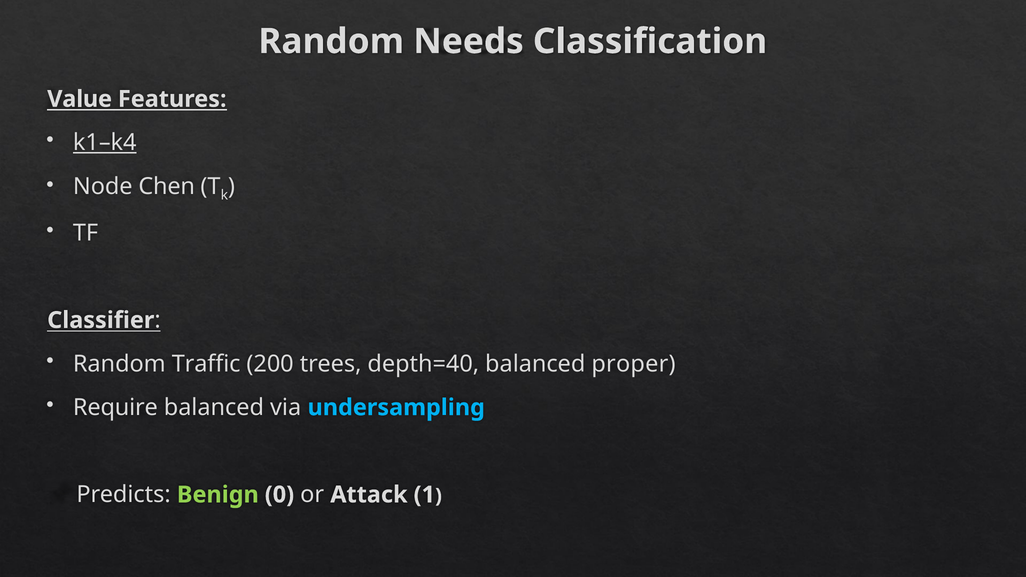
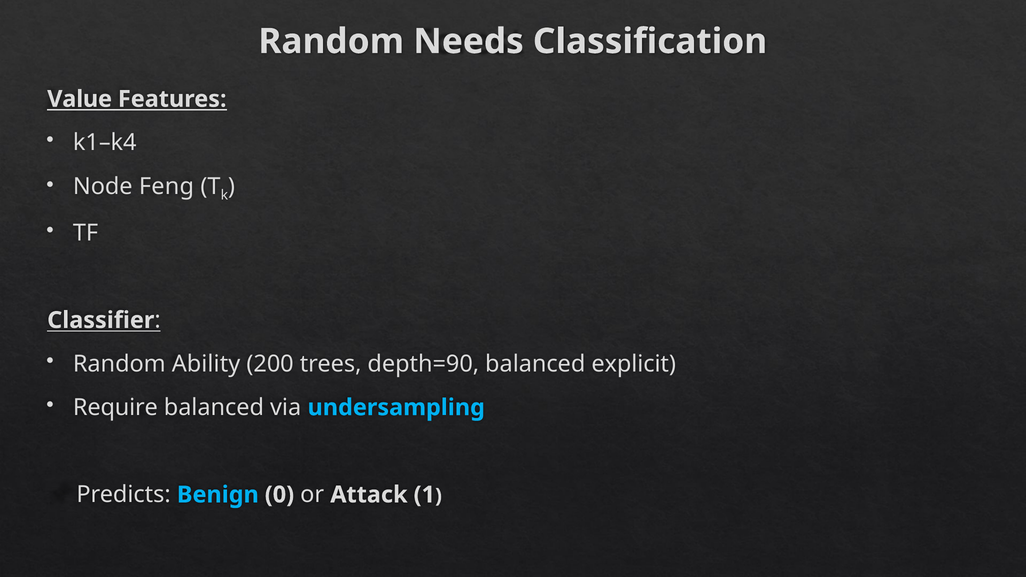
k1–k4 underline: present -> none
Chen: Chen -> Feng
Traffic: Traffic -> Ability
depth=40: depth=40 -> depth=90
proper: proper -> explicit
Benign colour: light green -> light blue
